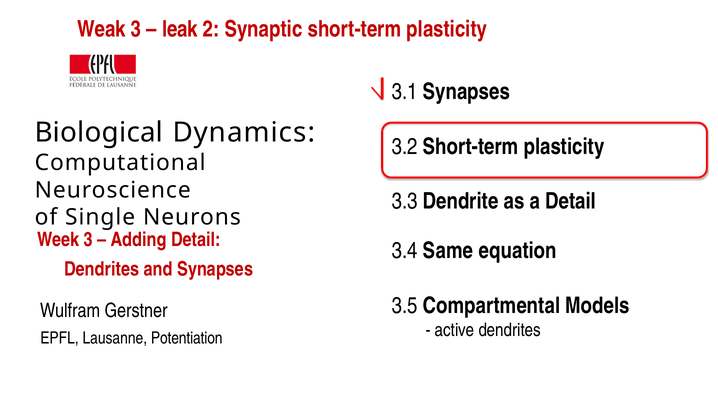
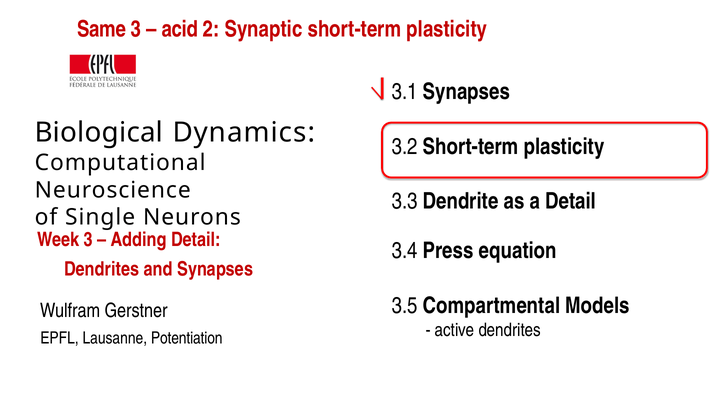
Weak: Weak -> Same
leak: leak -> acid
Same: Same -> Press
